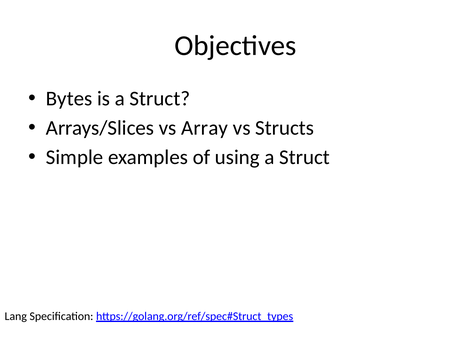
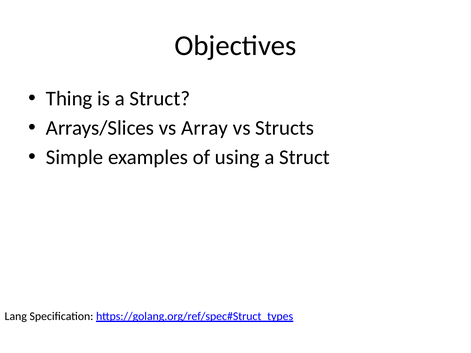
Bytes: Bytes -> Thing
